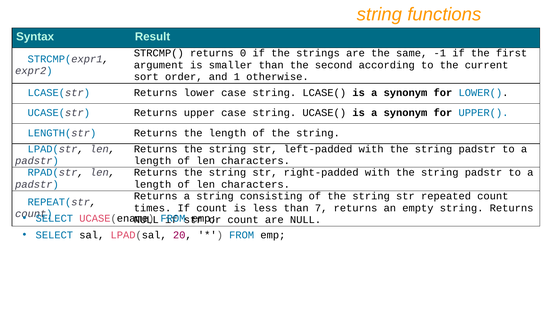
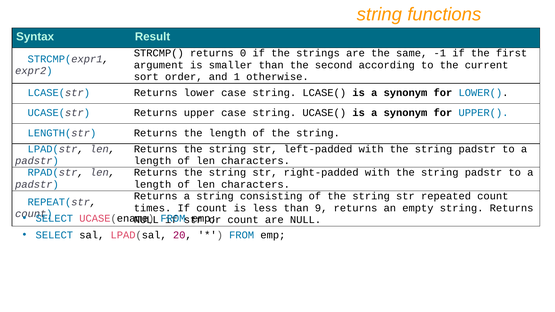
7: 7 -> 9
